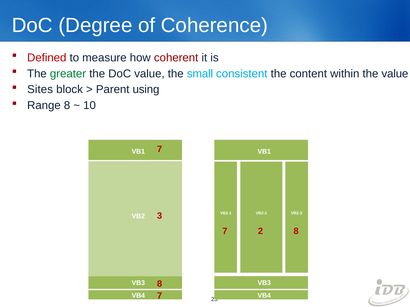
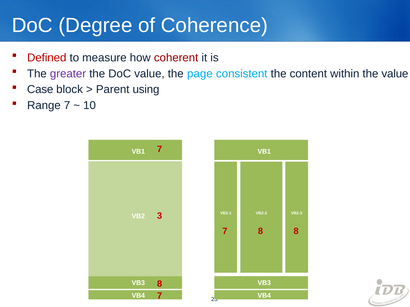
greater colour: green -> purple
small: small -> page
Sites: Sites -> Case
Range 8: 8 -> 7
2 at (261, 231): 2 -> 8
